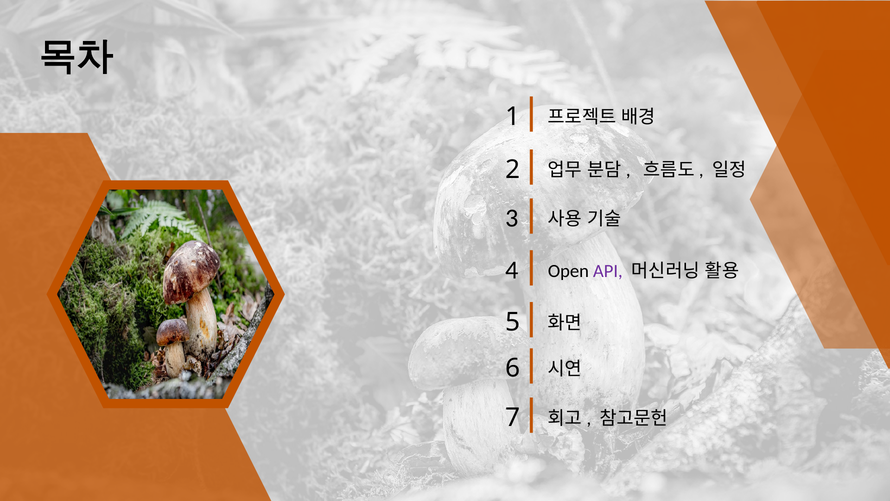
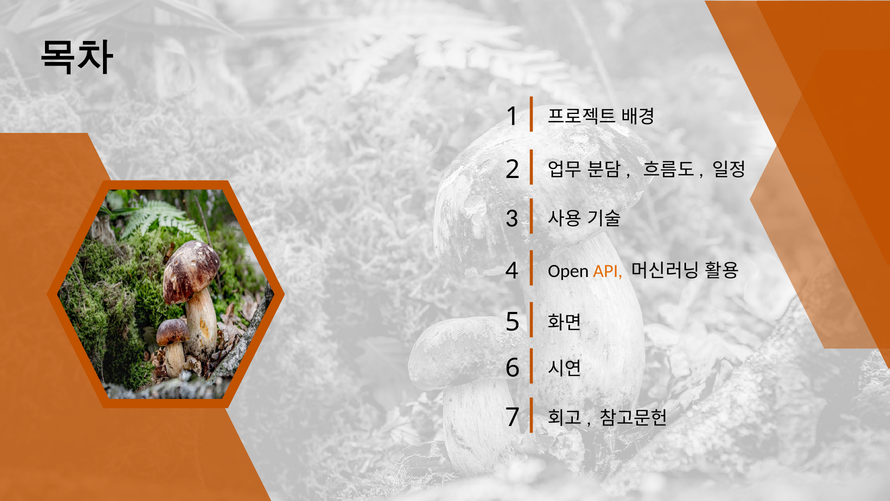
API colour: purple -> orange
